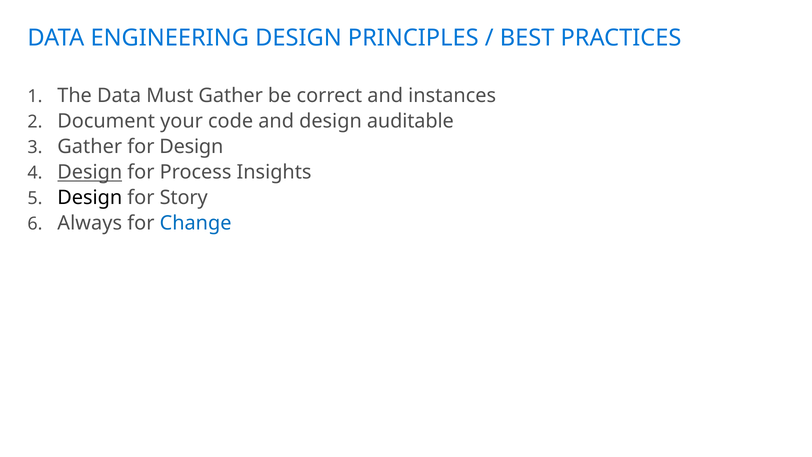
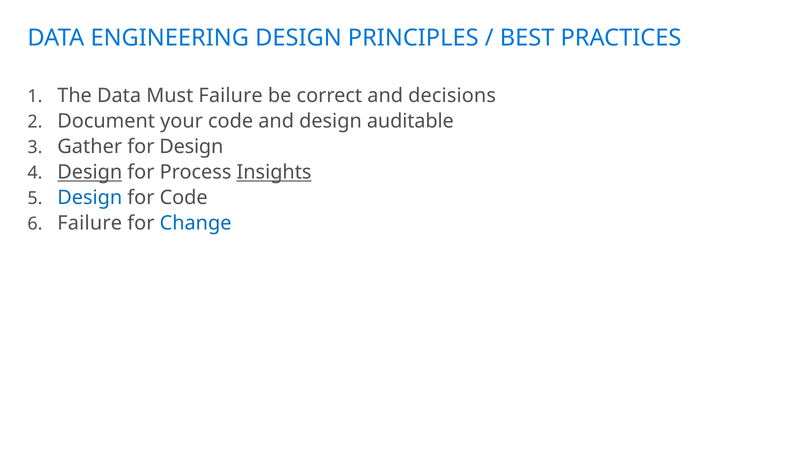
Must Gather: Gather -> Failure
instances: instances -> decisions
Insights underline: none -> present
Design at (90, 198) colour: black -> blue
for Story: Story -> Code
Always at (90, 223): Always -> Failure
